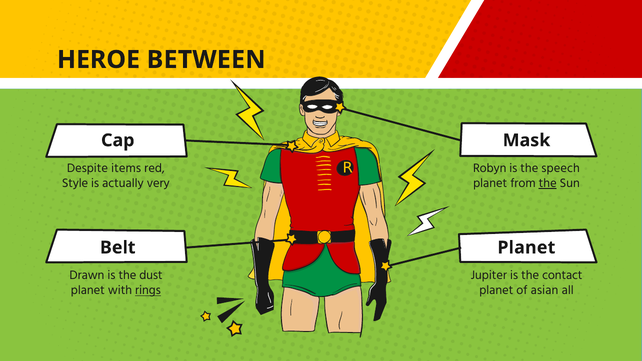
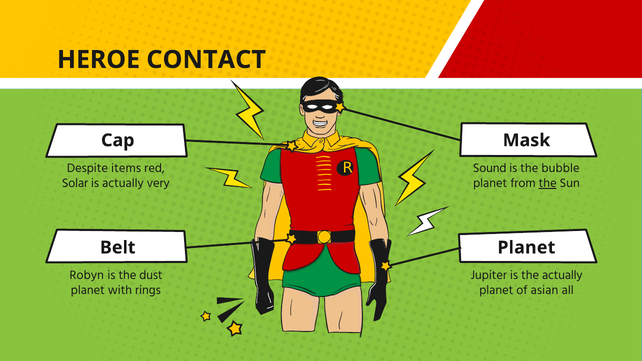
BETWEEN: BETWEEN -> CONTACT
Robyn: Robyn -> Sound
speech: speech -> bubble
Style: Style -> Solar
Drawn: Drawn -> Robyn
the contact: contact -> actually
rings underline: present -> none
